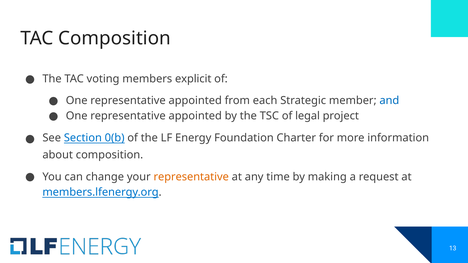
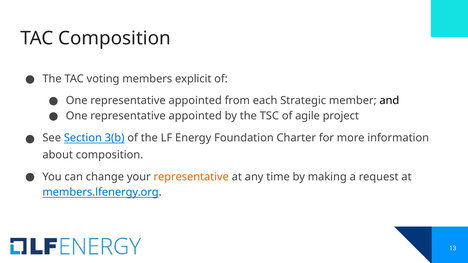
and colour: blue -> black
legal: legal -> agile
0(b: 0(b -> 3(b
